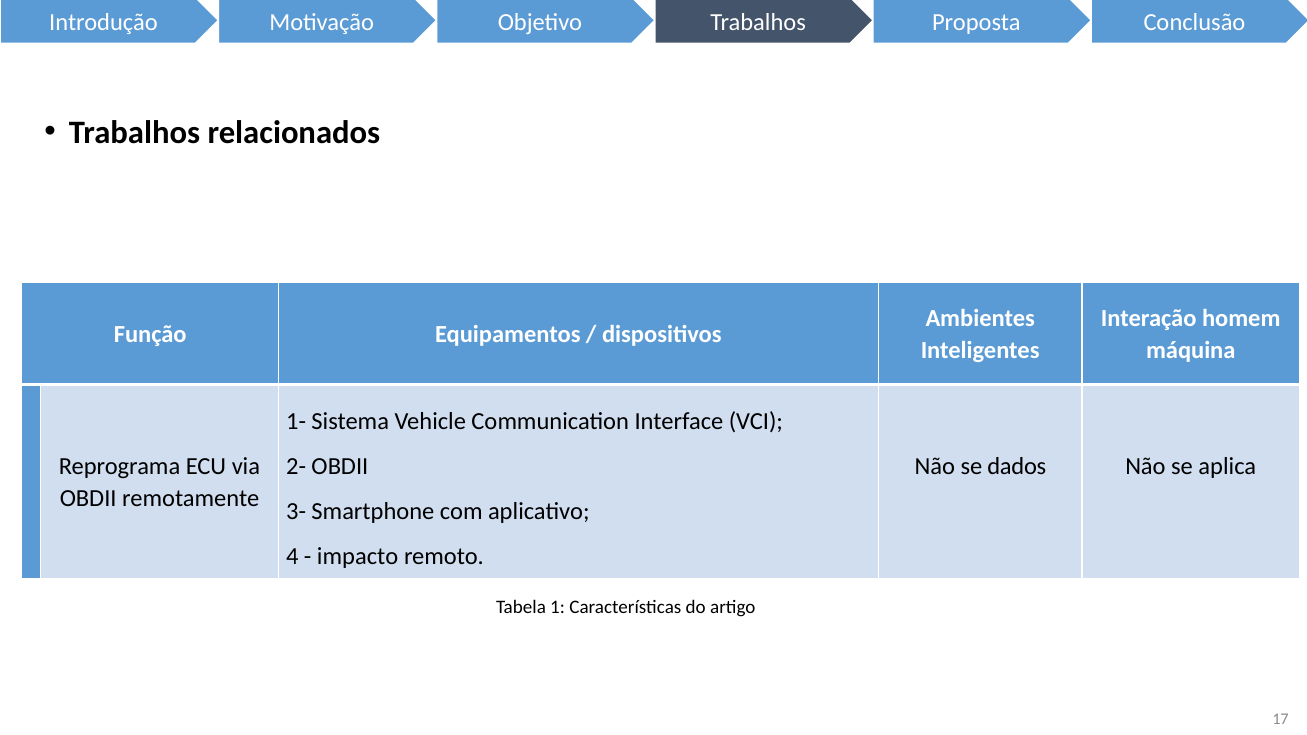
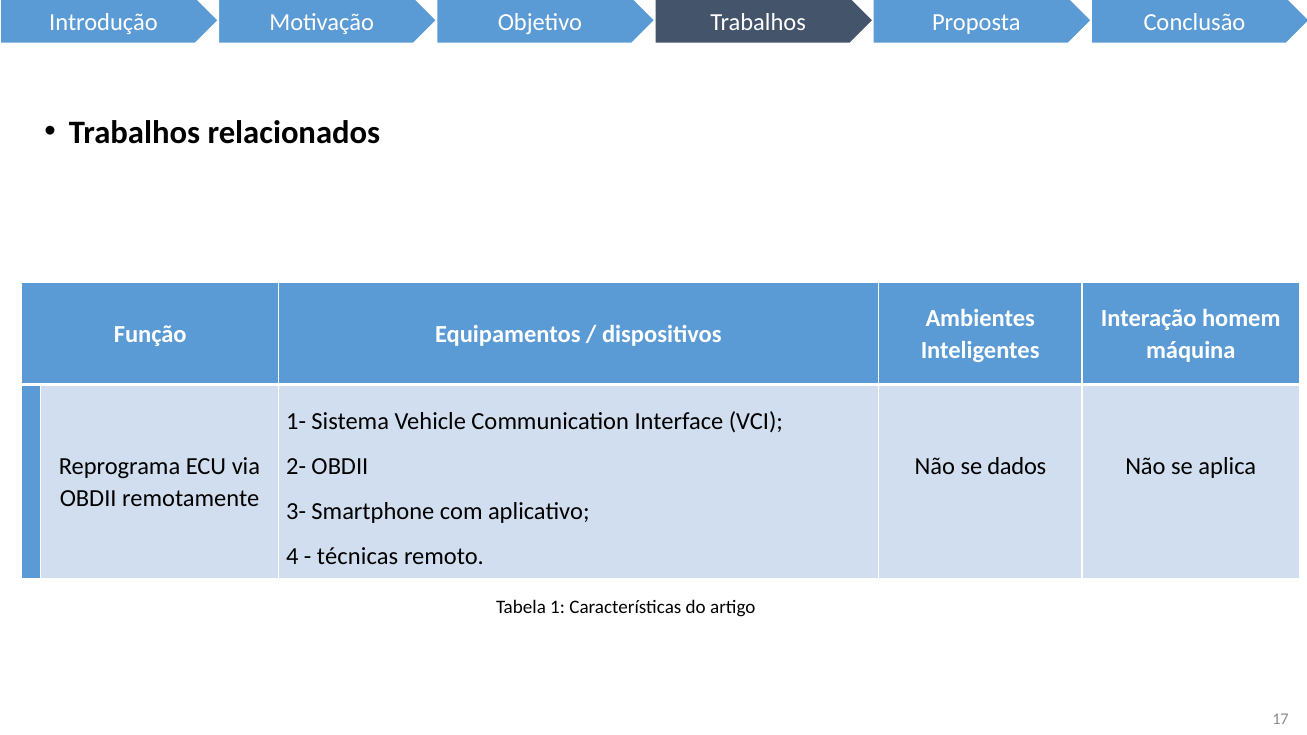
impacto: impacto -> técnicas
